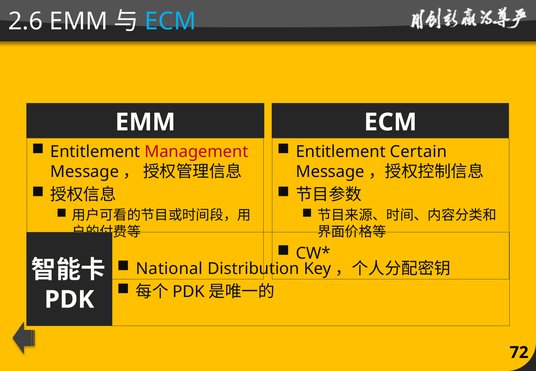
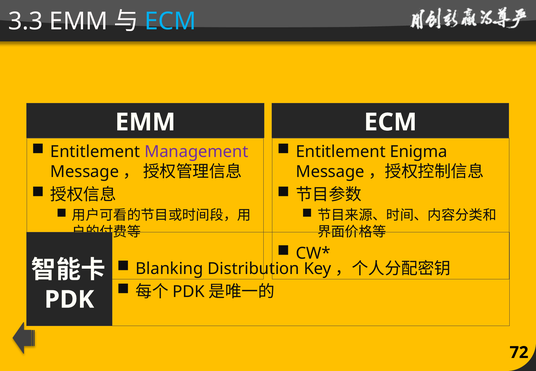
2.6: 2.6 -> 3.3
Management colour: red -> purple
Certain: Certain -> Enigma
National: National -> Blanking
